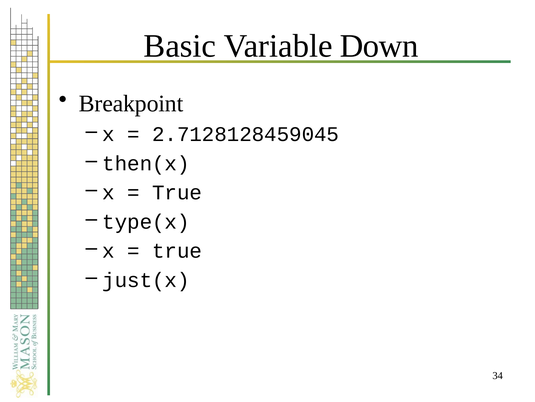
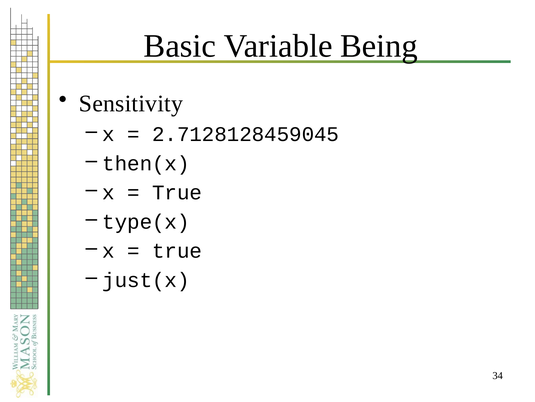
Down: Down -> Being
Breakpoint: Breakpoint -> Sensitivity
